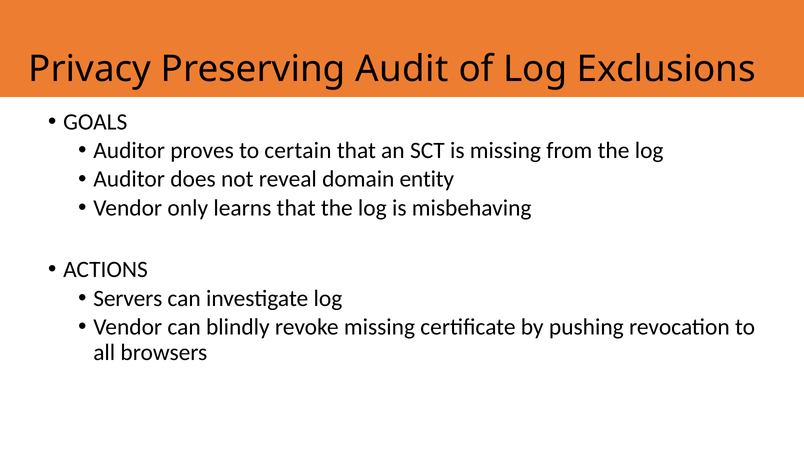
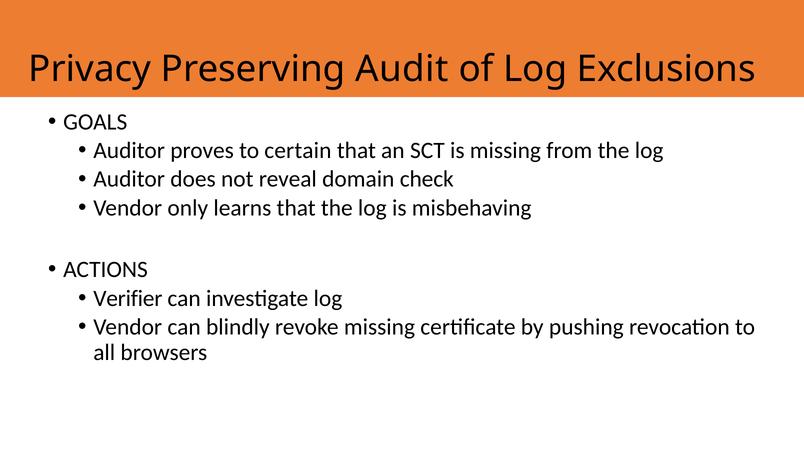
entity: entity -> check
Servers: Servers -> Verifier
